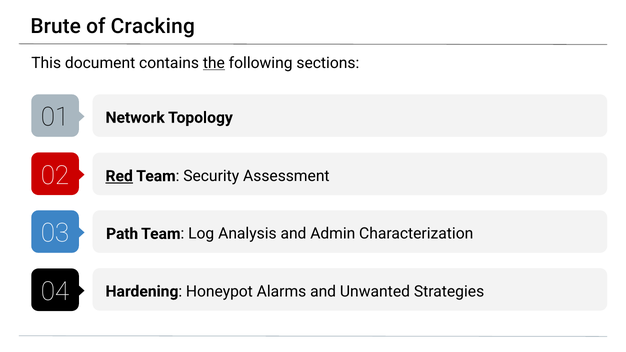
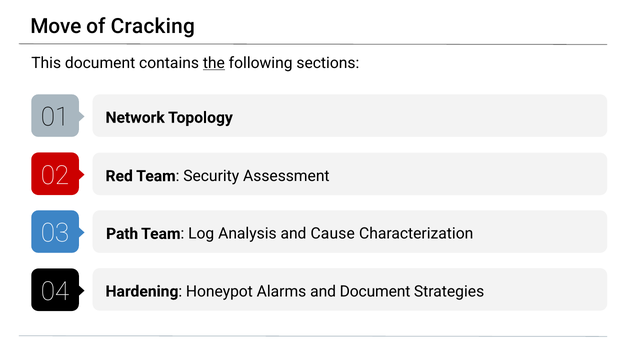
Brute: Brute -> Move
Red underline: present -> none
Admin: Admin -> Cause
and Unwanted: Unwanted -> Document
